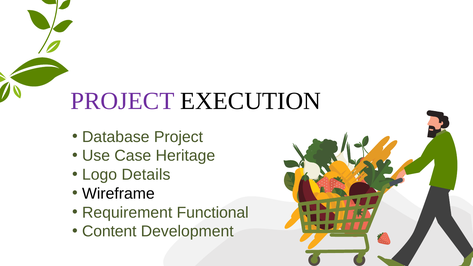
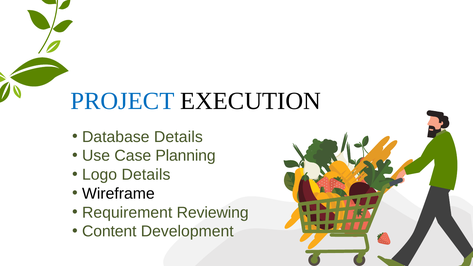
PROJECT at (122, 101) colour: purple -> blue
Database Project: Project -> Details
Heritage: Heritage -> Planning
Functional: Functional -> Reviewing
